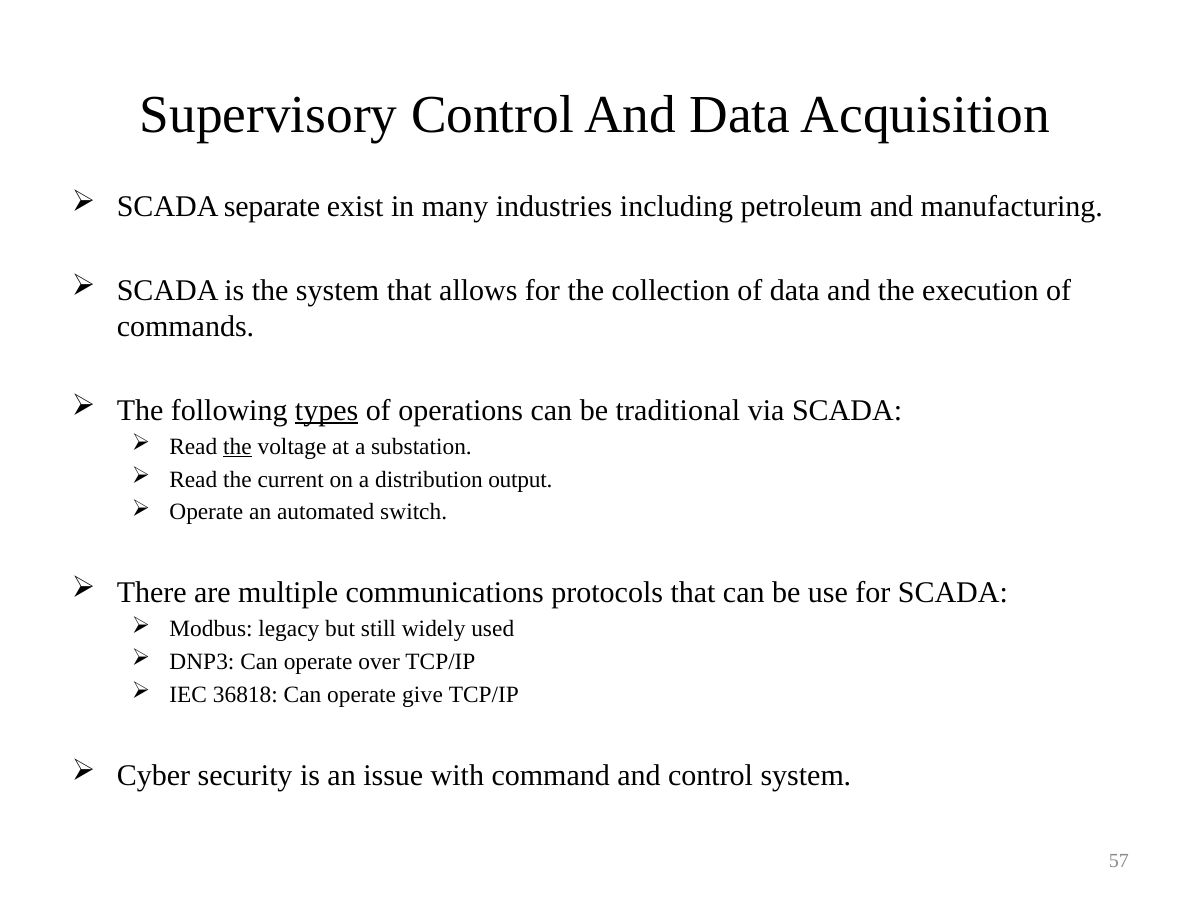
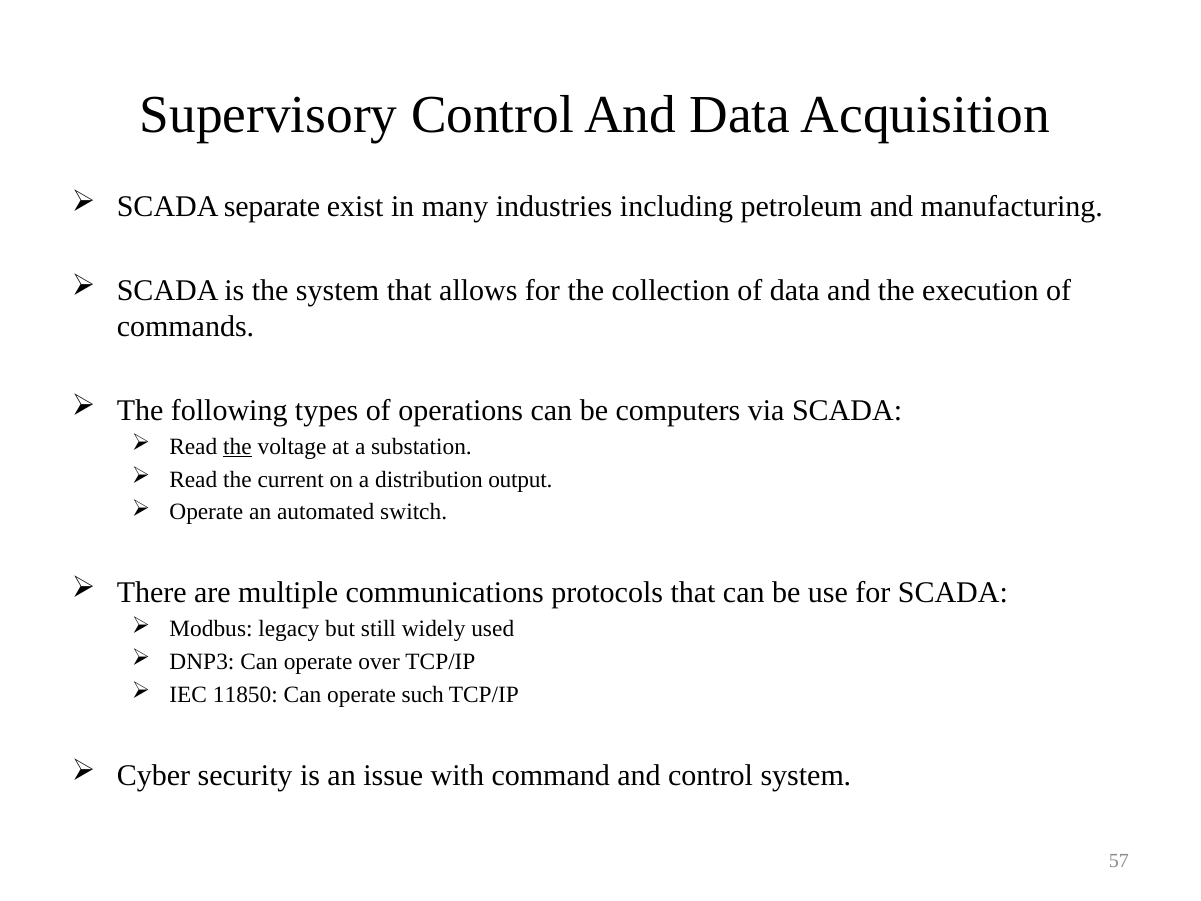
types underline: present -> none
traditional: traditional -> computers
36818: 36818 -> 11850
give: give -> such
